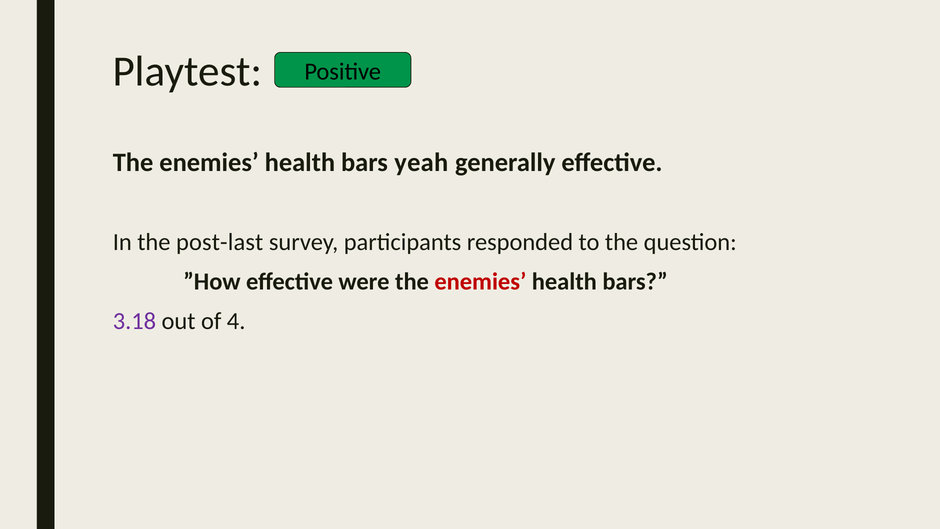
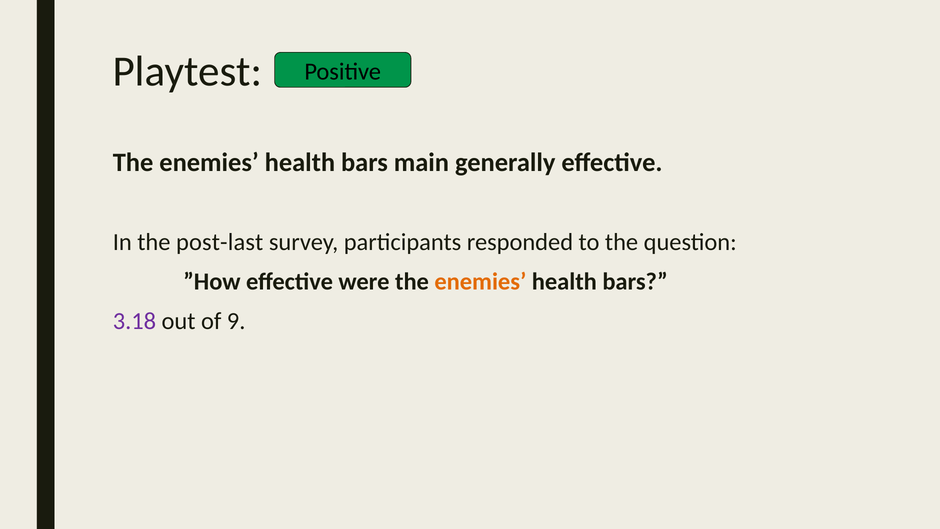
yeah: yeah -> main
enemies at (480, 282) colour: red -> orange
4: 4 -> 9
